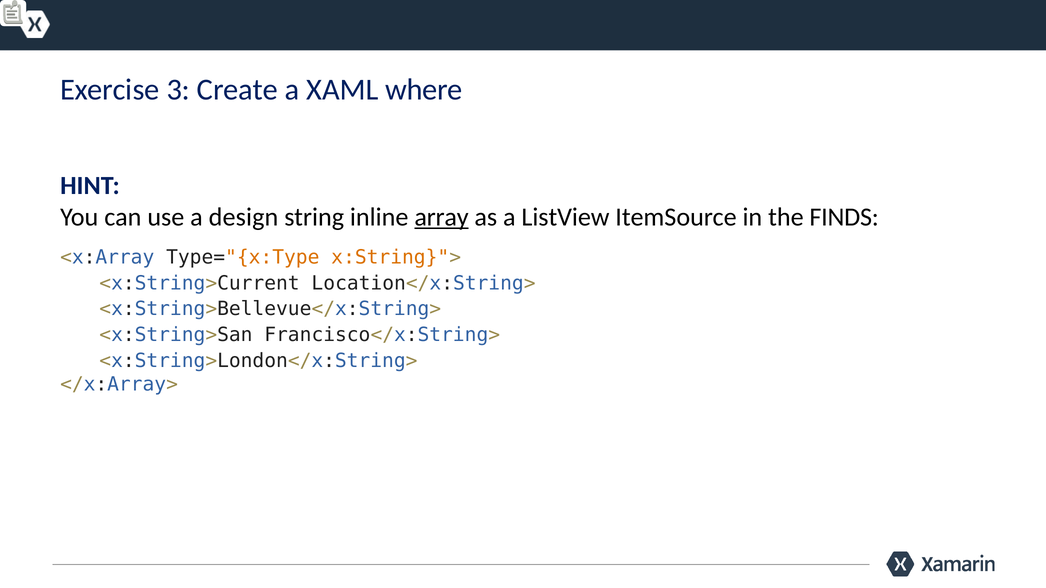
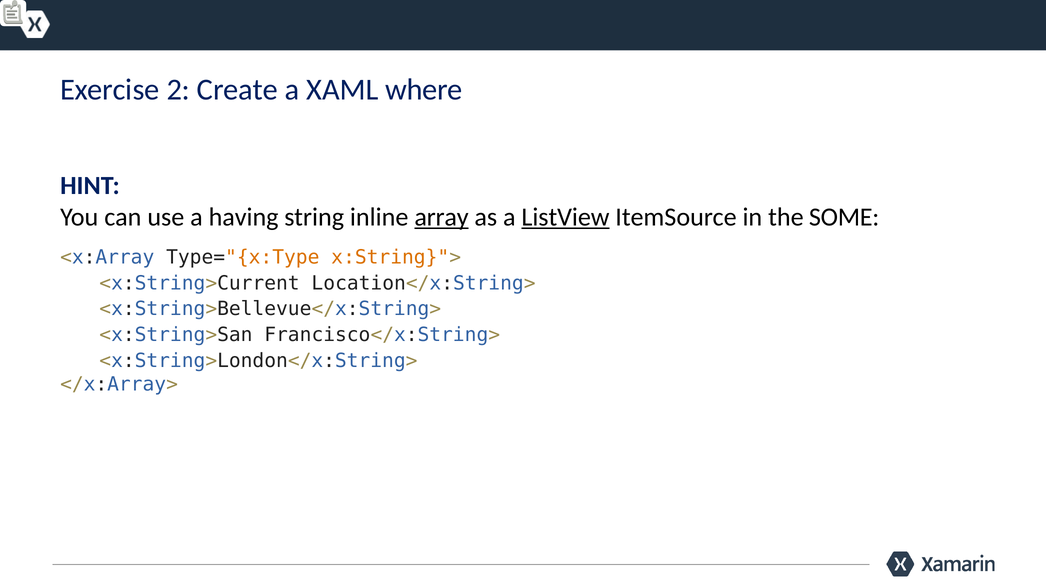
3: 3 -> 2
design: design -> having
ListView underline: none -> present
FINDS: FINDS -> SOME
